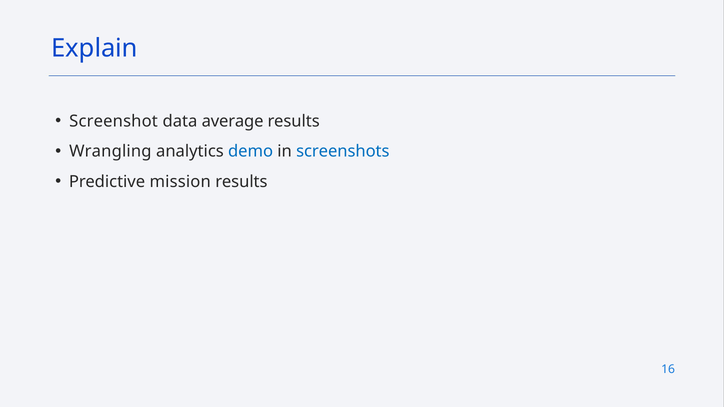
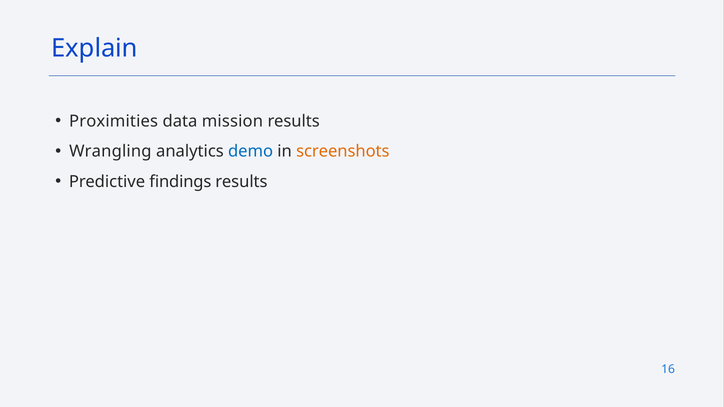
Screenshot: Screenshot -> Proximities
average: average -> mission
screenshots colour: blue -> orange
mission: mission -> findings
